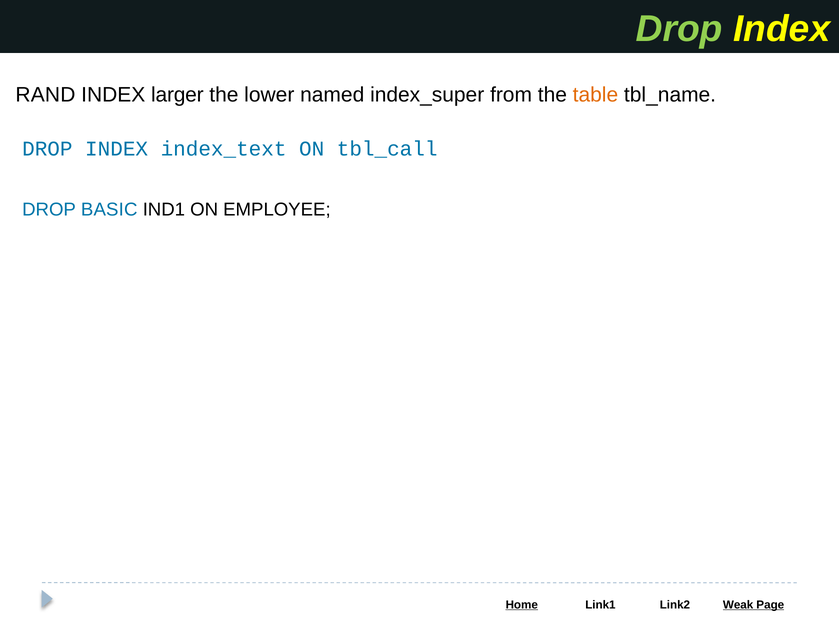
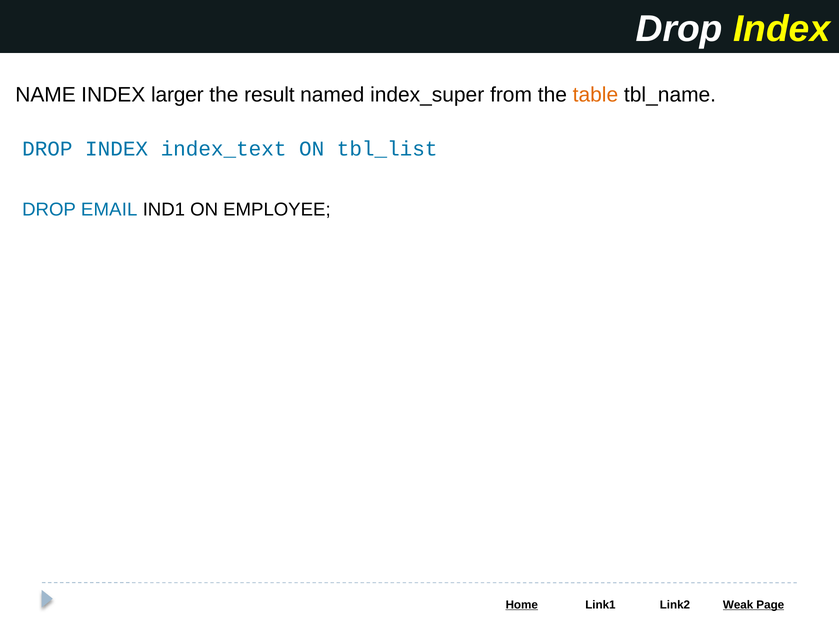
Drop at (679, 29) colour: light green -> white
RAND: RAND -> NAME
lower: lower -> result
tbl_call: tbl_call -> tbl_list
BASIC: BASIC -> EMAIL
